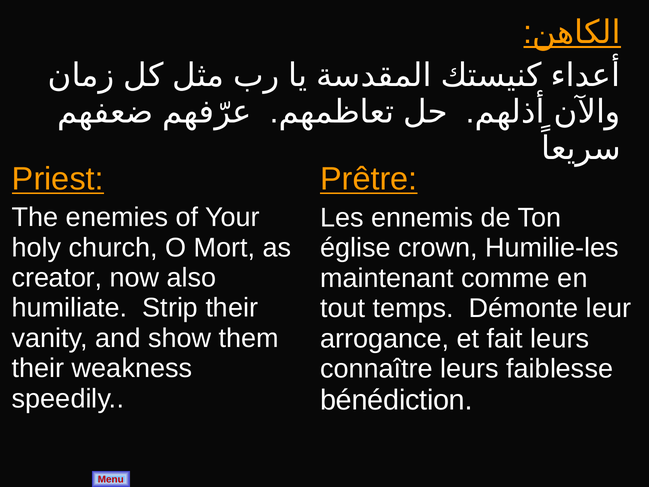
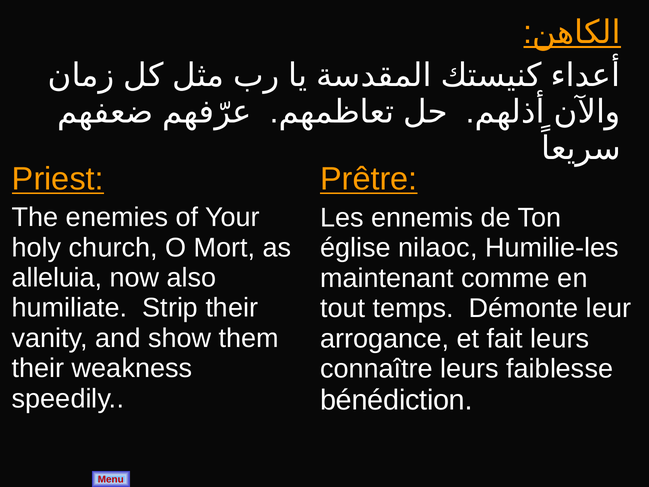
crown: crown -> nilaoc
creator: creator -> alleluia
